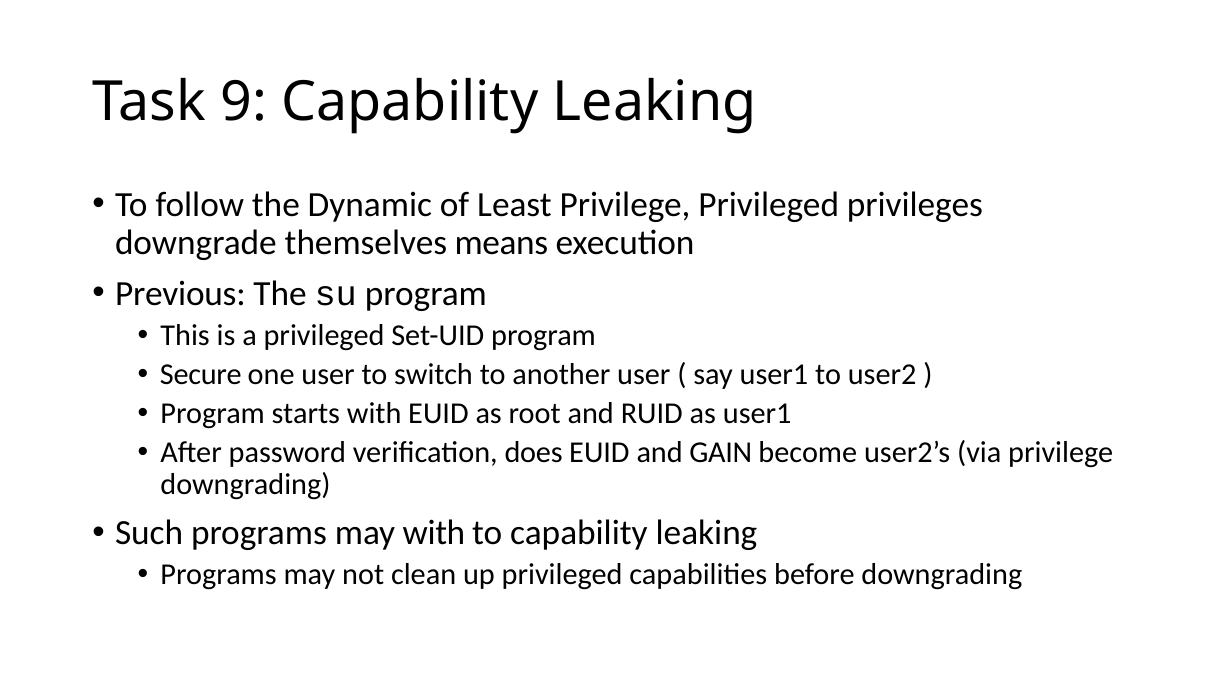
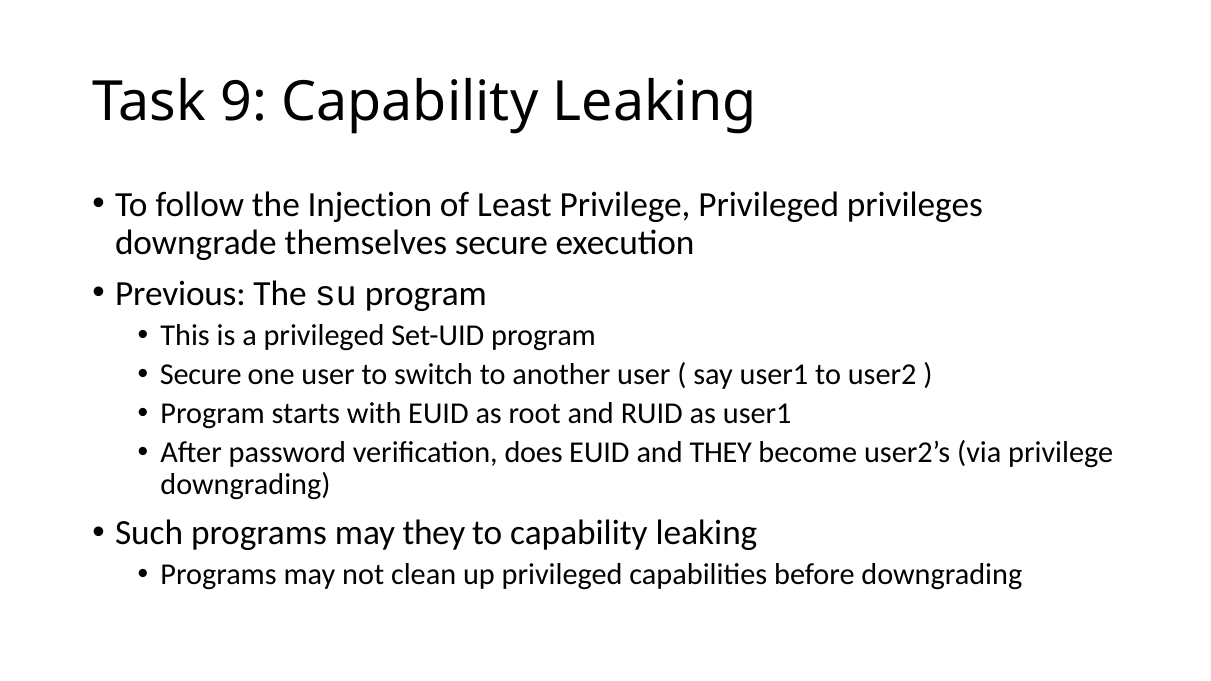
Dynamic: Dynamic -> Injection
themselves means: means -> secure
and GAIN: GAIN -> THEY
may with: with -> they
